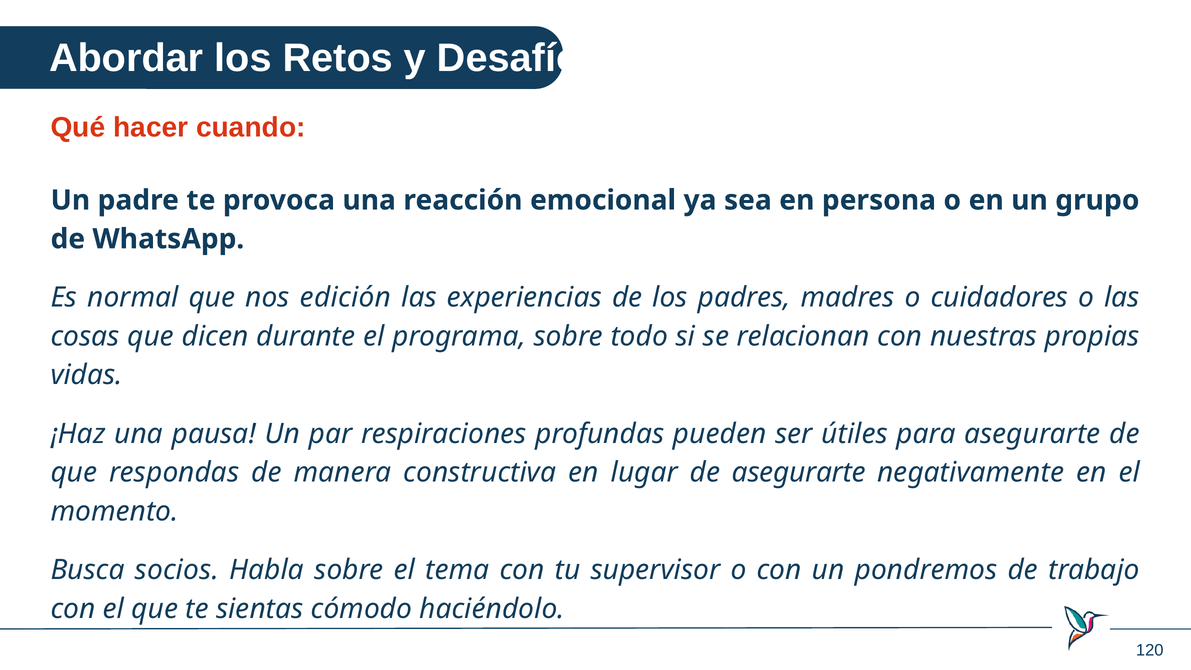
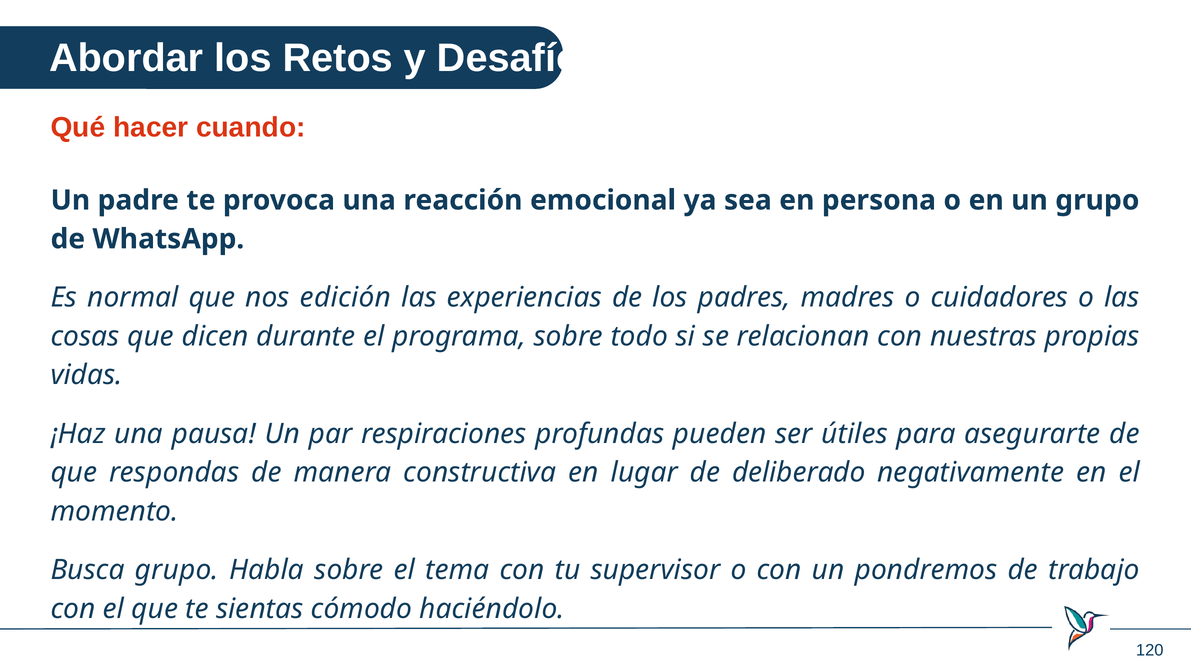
de asegurarte: asegurarte -> deliberado
Busca socios: socios -> grupo
